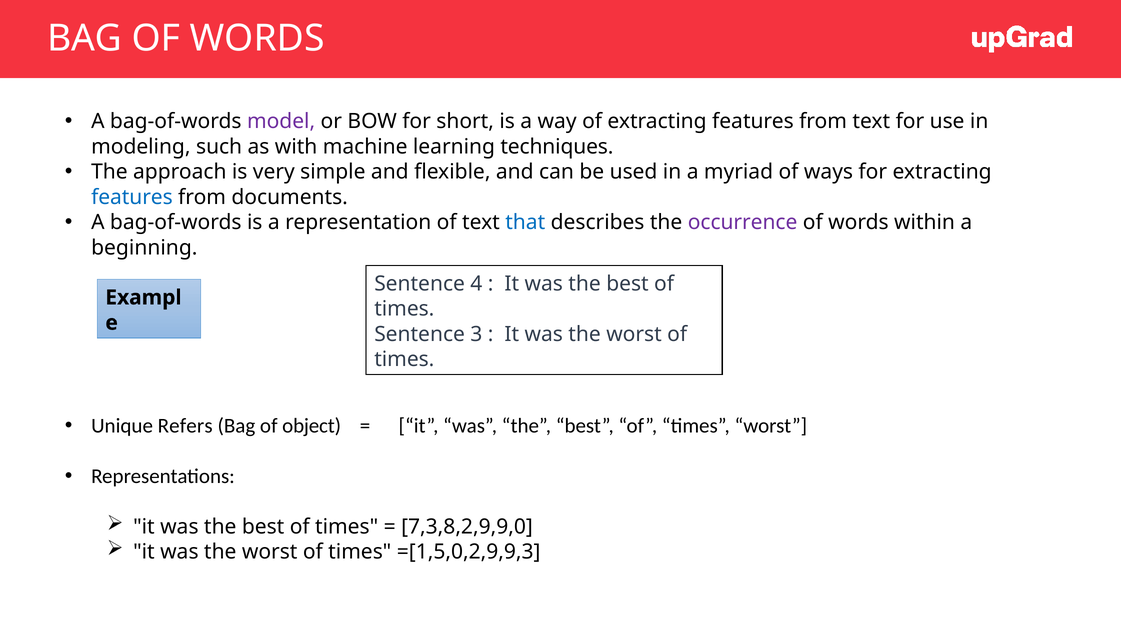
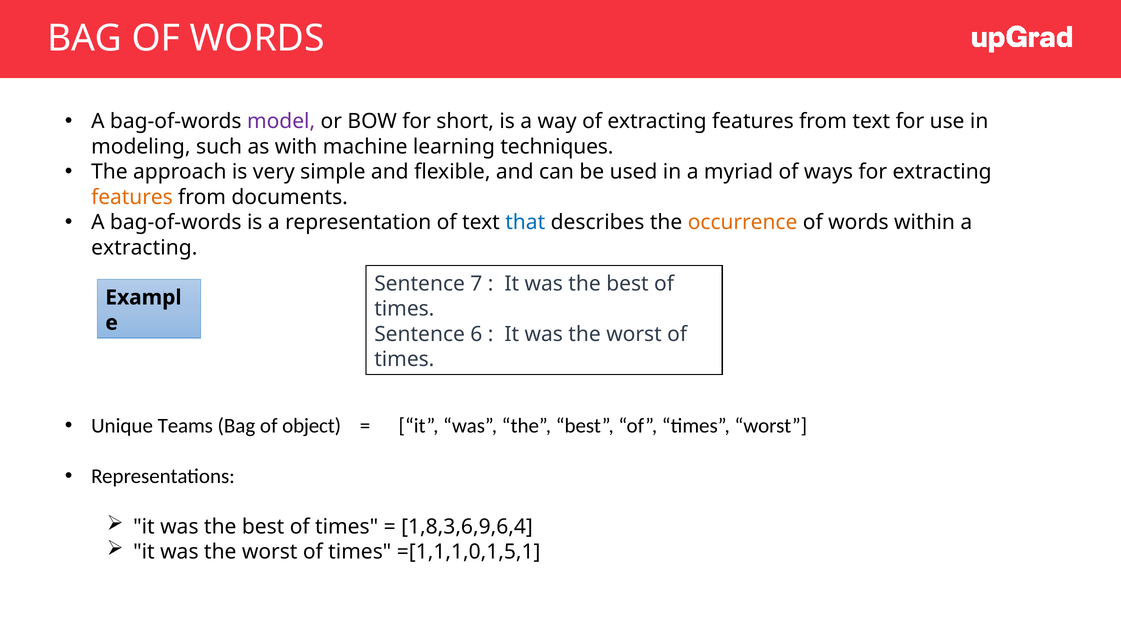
features at (132, 197) colour: blue -> orange
occurrence colour: purple -> orange
beginning at (144, 247): beginning -> extracting
4: 4 -> 7
3: 3 -> 6
Refers: Refers -> Teams
7,3,8,2,9,9,0: 7,3,8,2,9,9,0 -> 1,8,3,6,9,6,4
=[1,5,0,2,9,9,3: =[1,5,0,2,9,9,3 -> =[1,1,1,0,1,5,1
